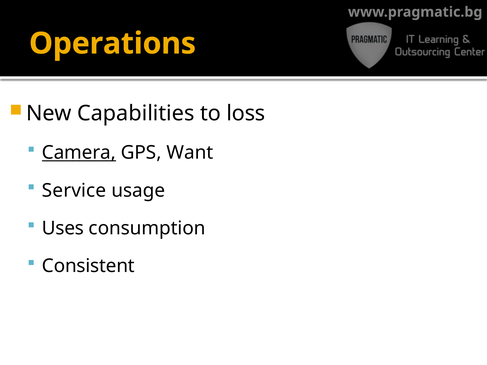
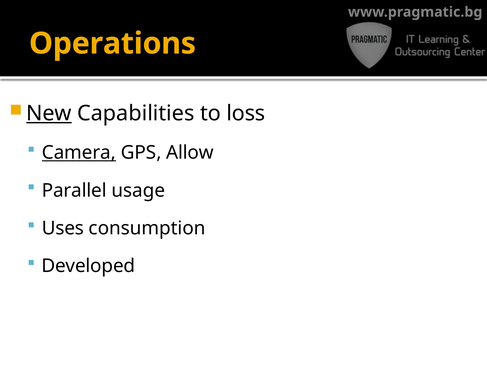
New underline: none -> present
Want: Want -> Allow
Service: Service -> Parallel
Consistent: Consistent -> Developed
